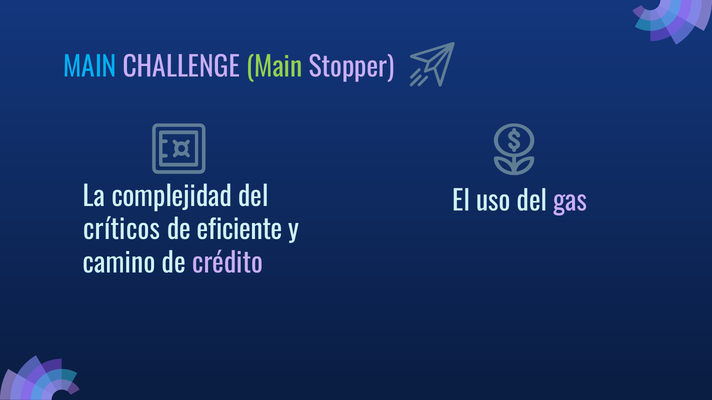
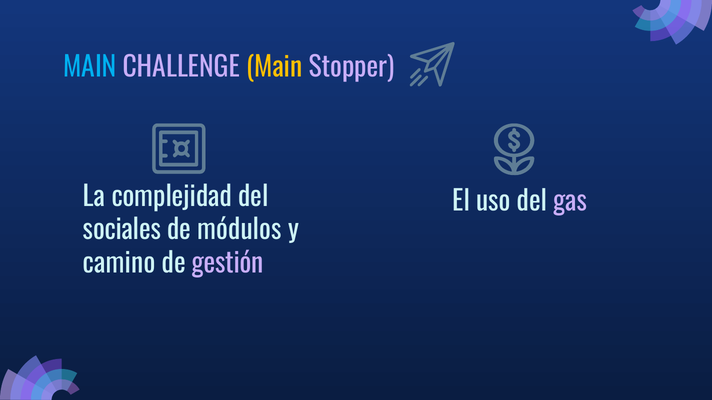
Main at (274, 68) colour: light green -> yellow
críticos: críticos -> sociales
eficiente: eficiente -> módulos
crédito: crédito -> gestión
